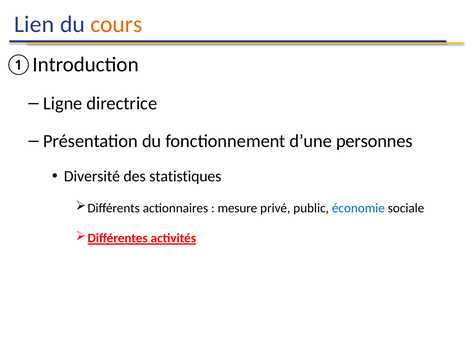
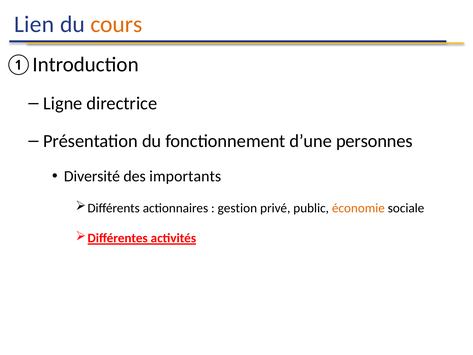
statistiques: statistiques -> importants
mesure: mesure -> gestion
économie colour: blue -> orange
